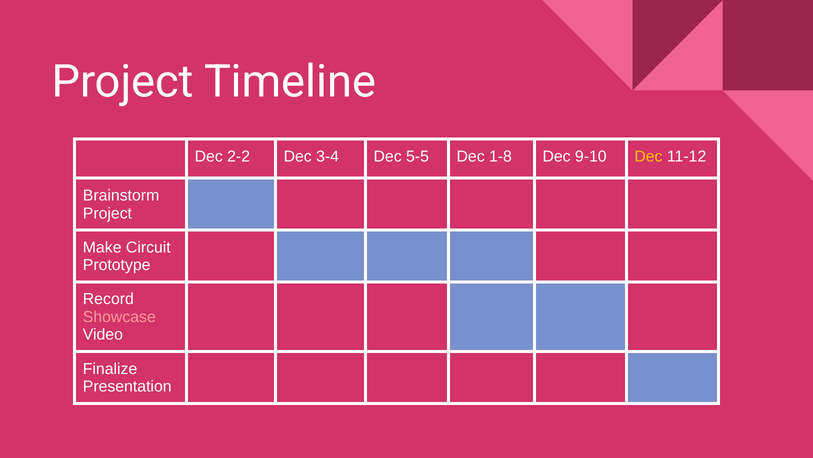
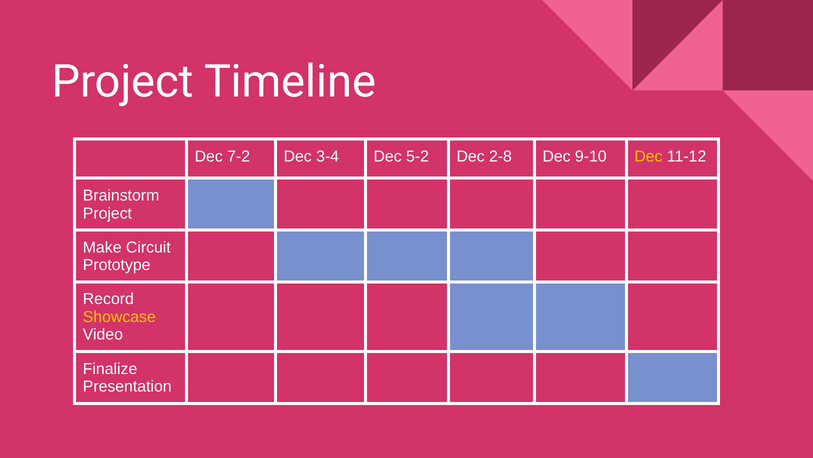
2-2: 2-2 -> 7-2
5-5: 5-5 -> 5-2
1-8: 1-8 -> 2-8
Showcase colour: pink -> yellow
